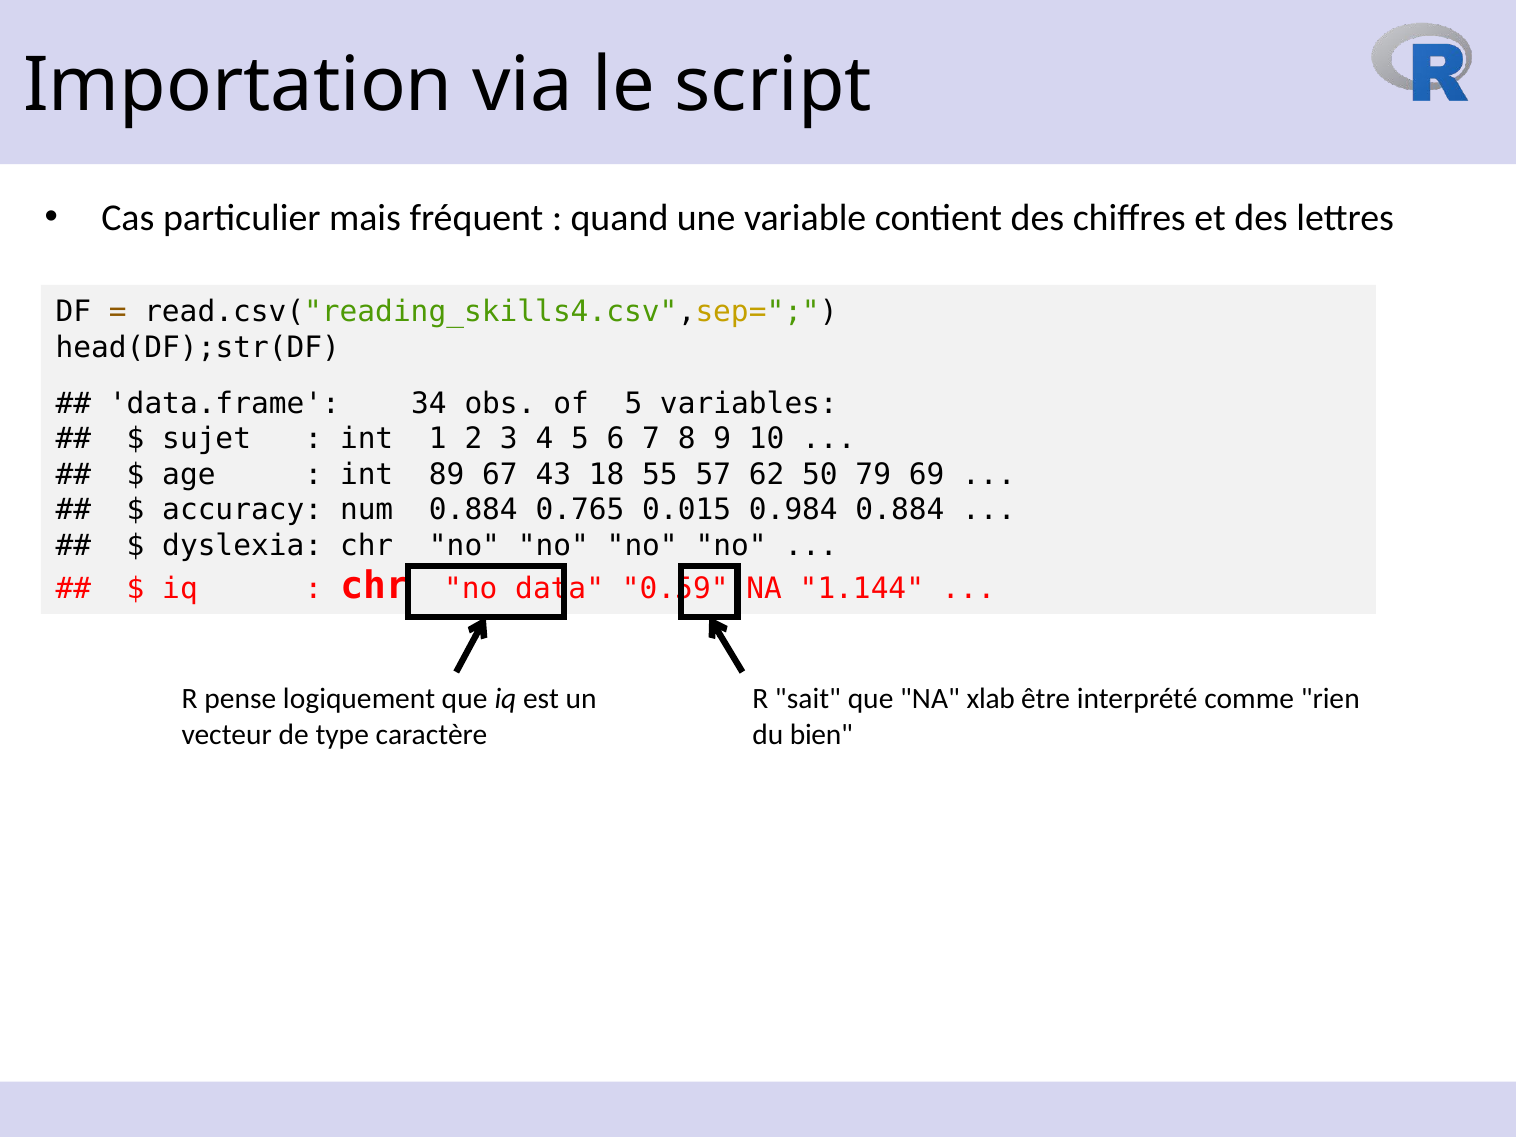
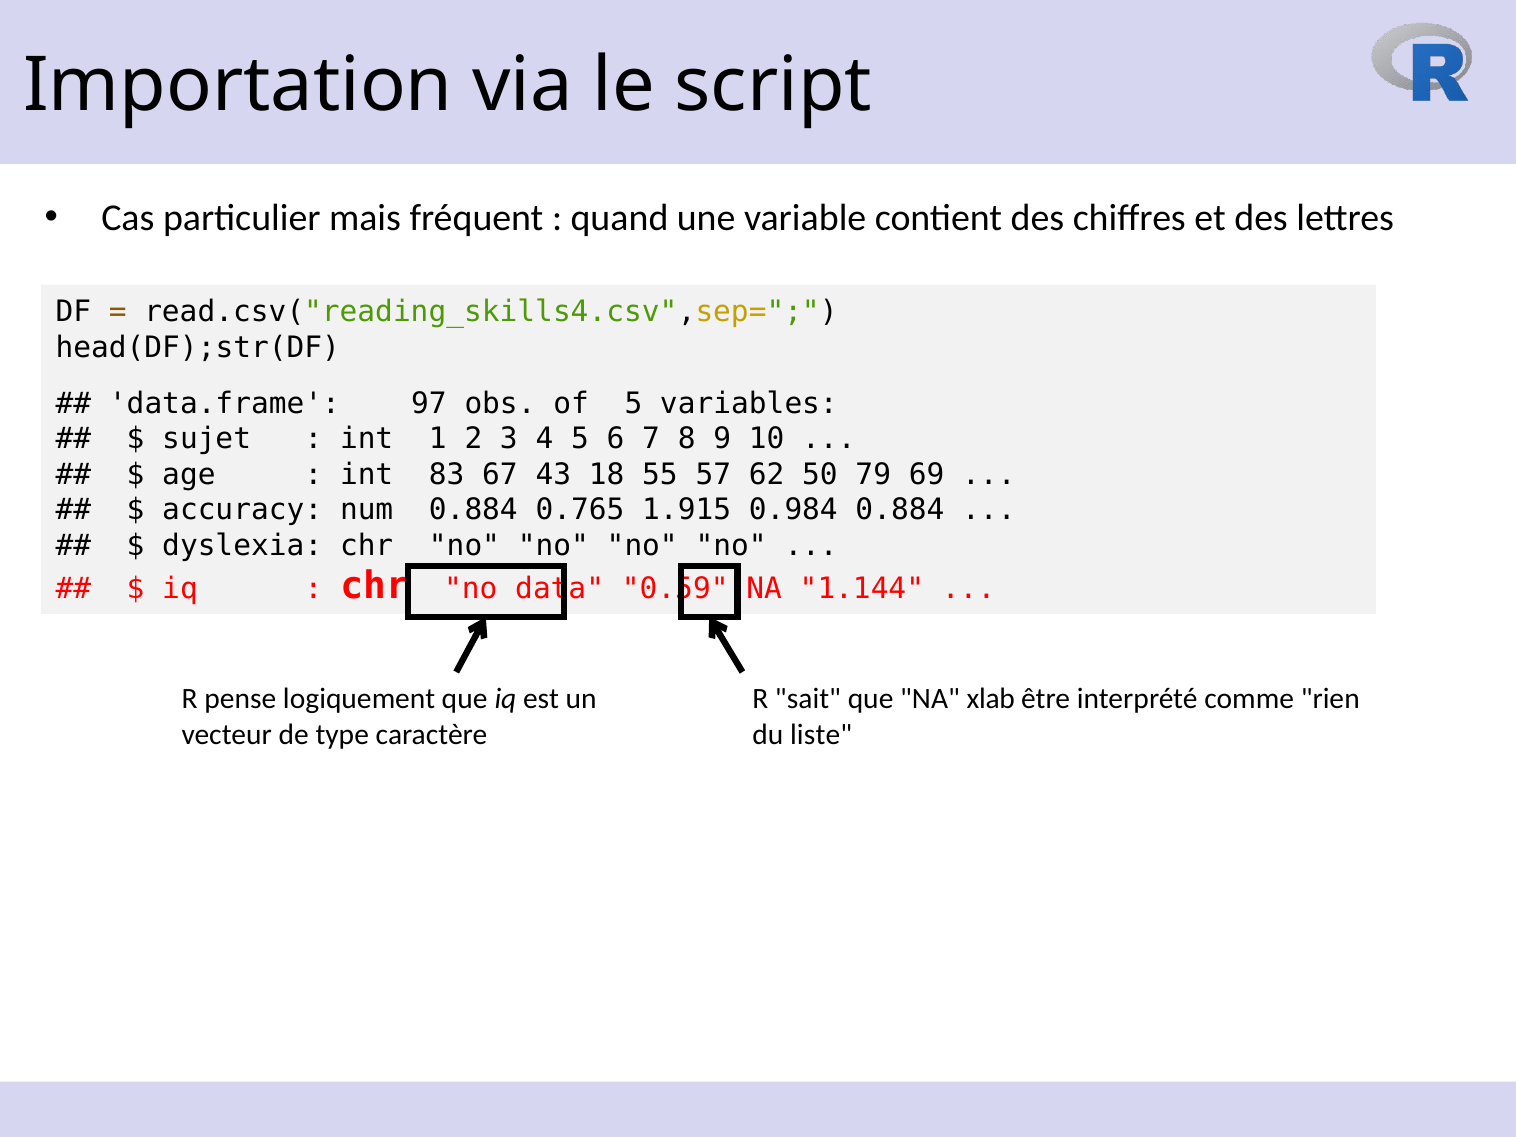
34: 34 -> 97
89: 89 -> 83
0.015: 0.015 -> 1.915
bien: bien -> liste
